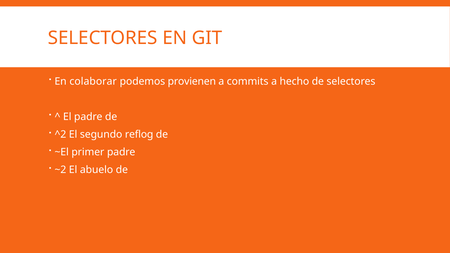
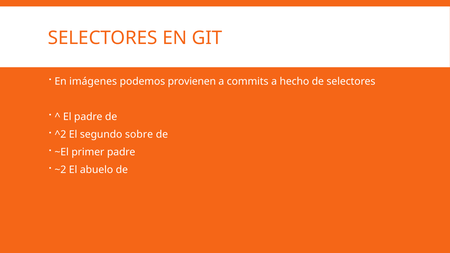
colaborar: colaborar -> imágenes
reflog: reflog -> sobre
